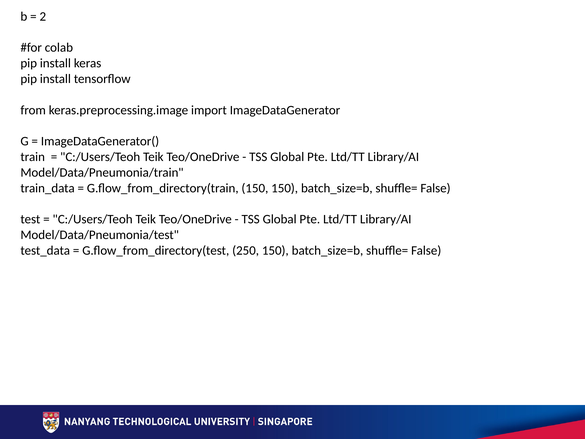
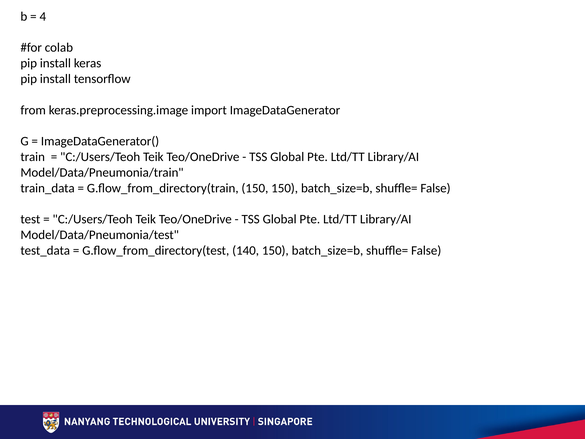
2: 2 -> 4
250: 250 -> 140
